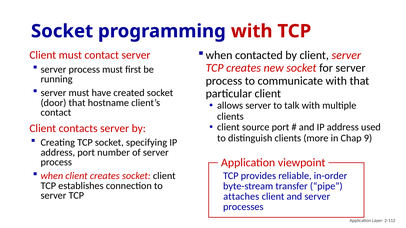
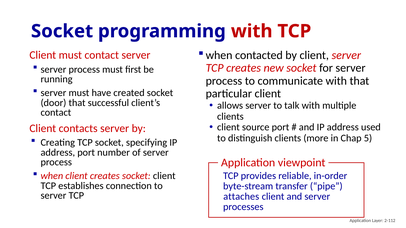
hostname: hostname -> successful
9: 9 -> 5
